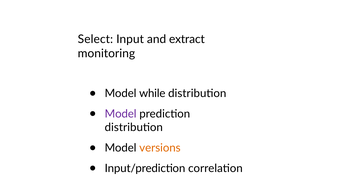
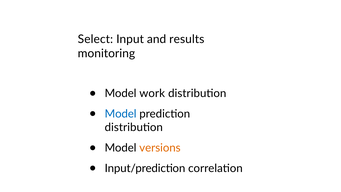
extract: extract -> results
while: while -> work
Model at (121, 114) colour: purple -> blue
